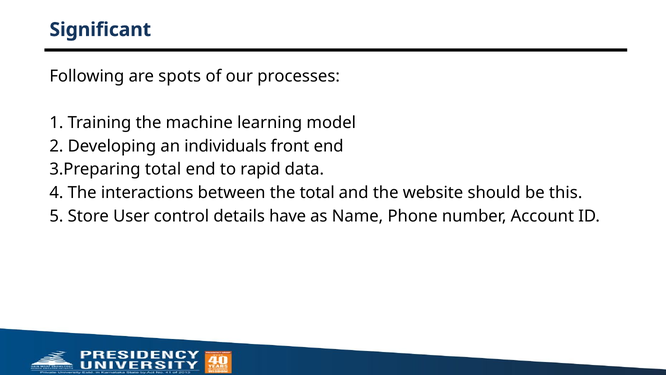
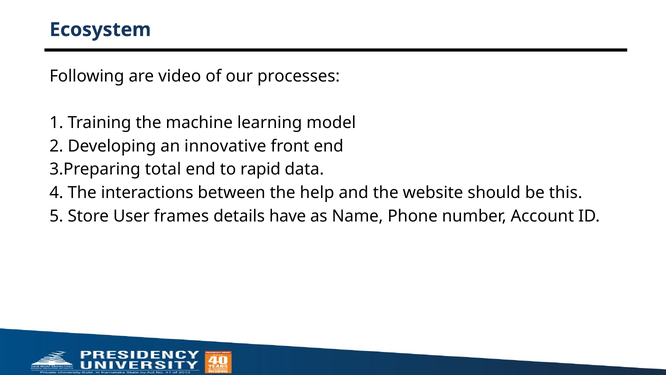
Significant: Significant -> Ecosystem
spots: spots -> video
individuals: individuals -> innovative
the total: total -> help
control: control -> frames
